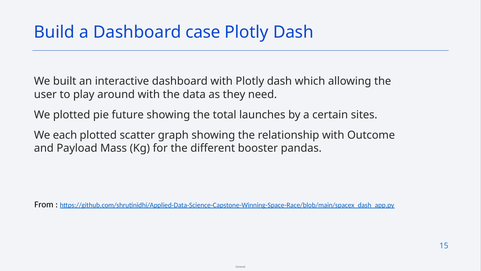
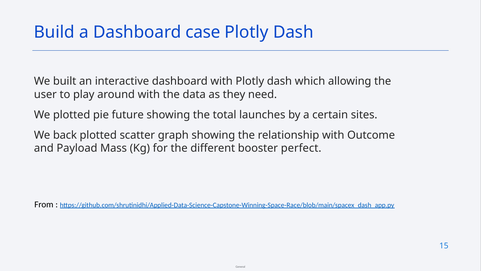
each: each -> back
pandas: pandas -> perfect
